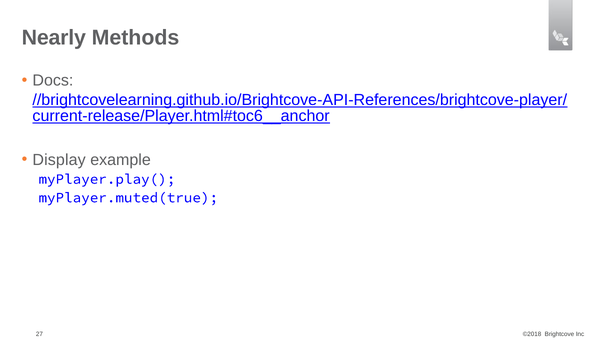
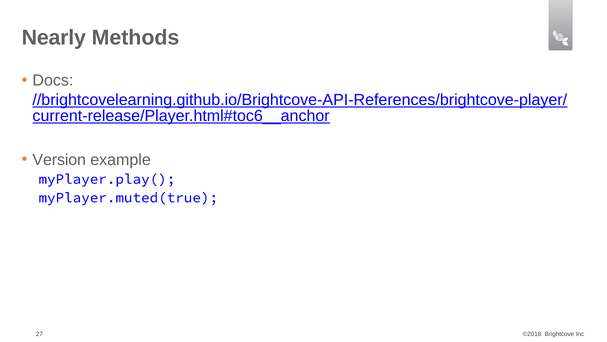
Display: Display -> Version
